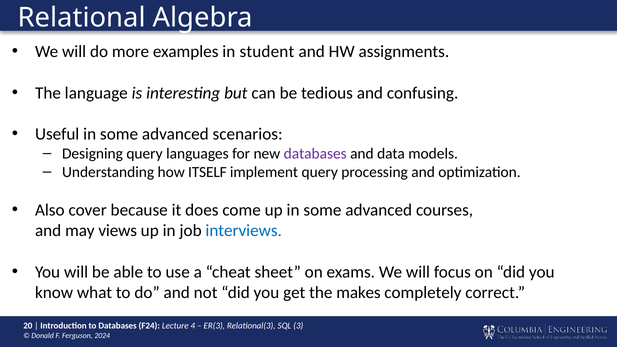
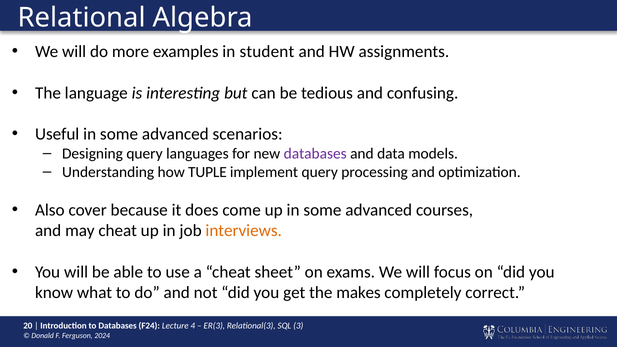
ITSELF: ITSELF -> TUPLE
may views: views -> cheat
interviews colour: blue -> orange
